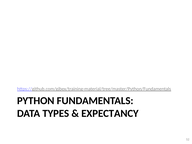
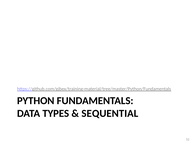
EXPECTANCY: EXPECTANCY -> SEQUENTIAL
